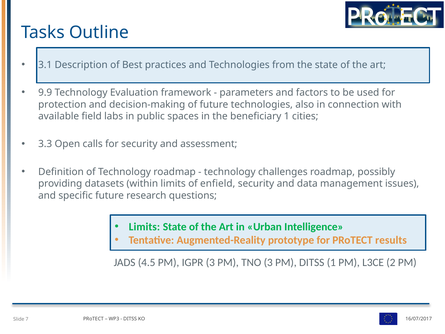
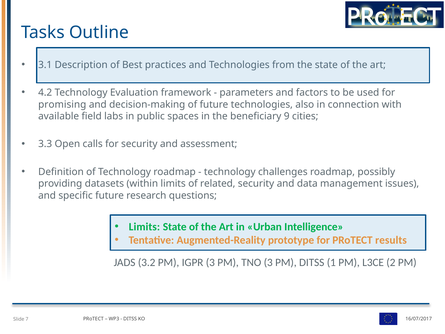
9.9: 9.9 -> 4.2
protection: protection -> promising
beneficiary 1: 1 -> 9
enfield: enfield -> related
4.5: 4.5 -> 3.2
